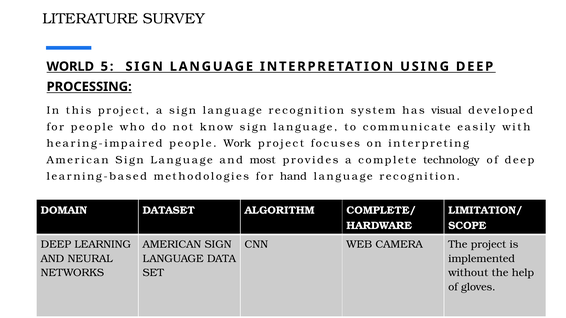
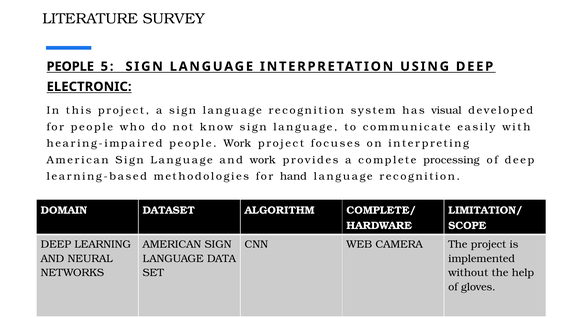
WORLD at (70, 67): WORLD -> PEOPLE
PROCESSING: PROCESSING -> ELECTRONIC
and most: most -> work
technology: technology -> processing
